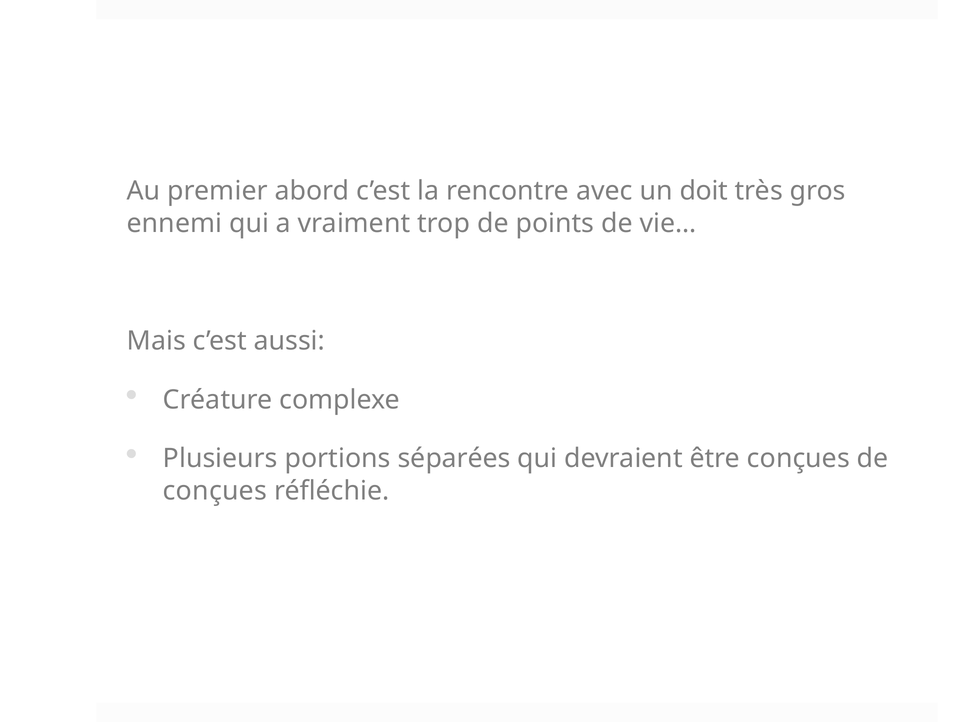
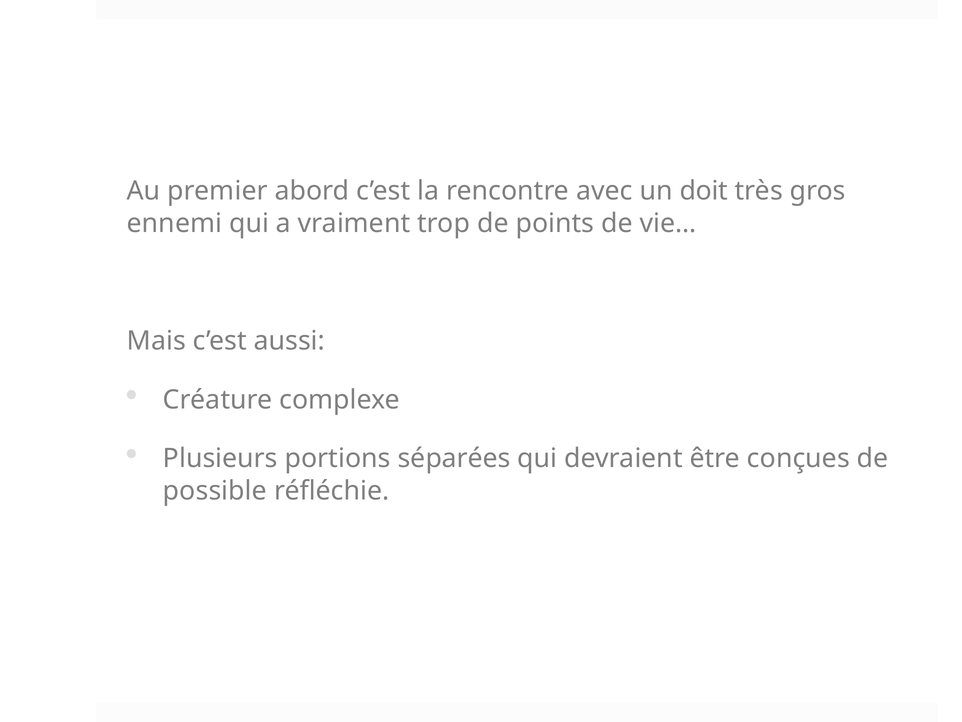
conçues at (215, 490): conçues -> possible
